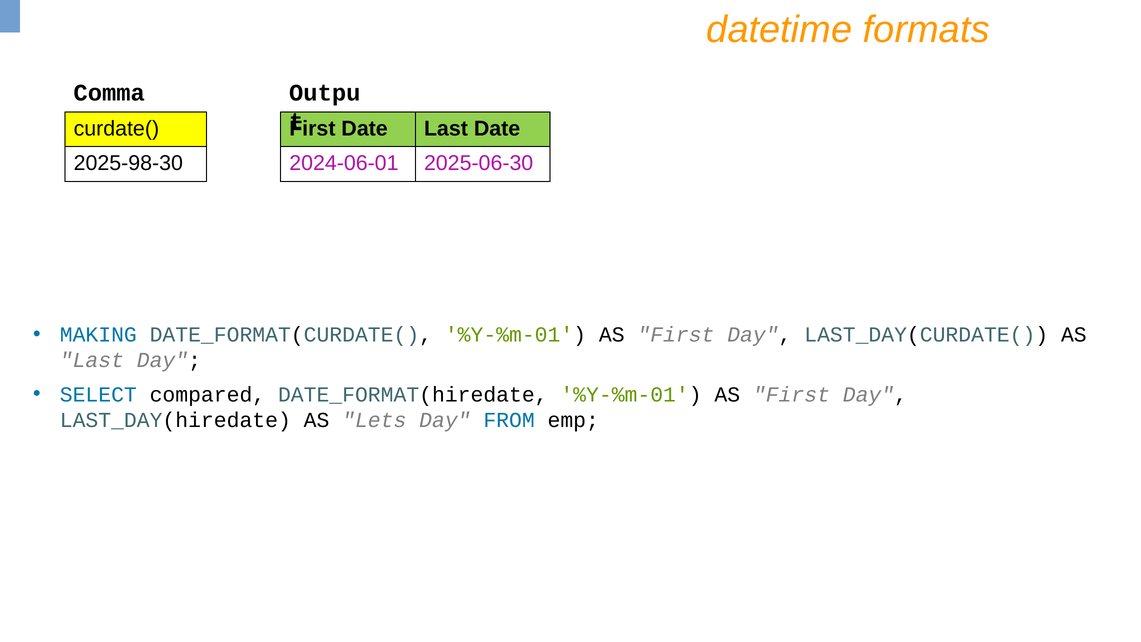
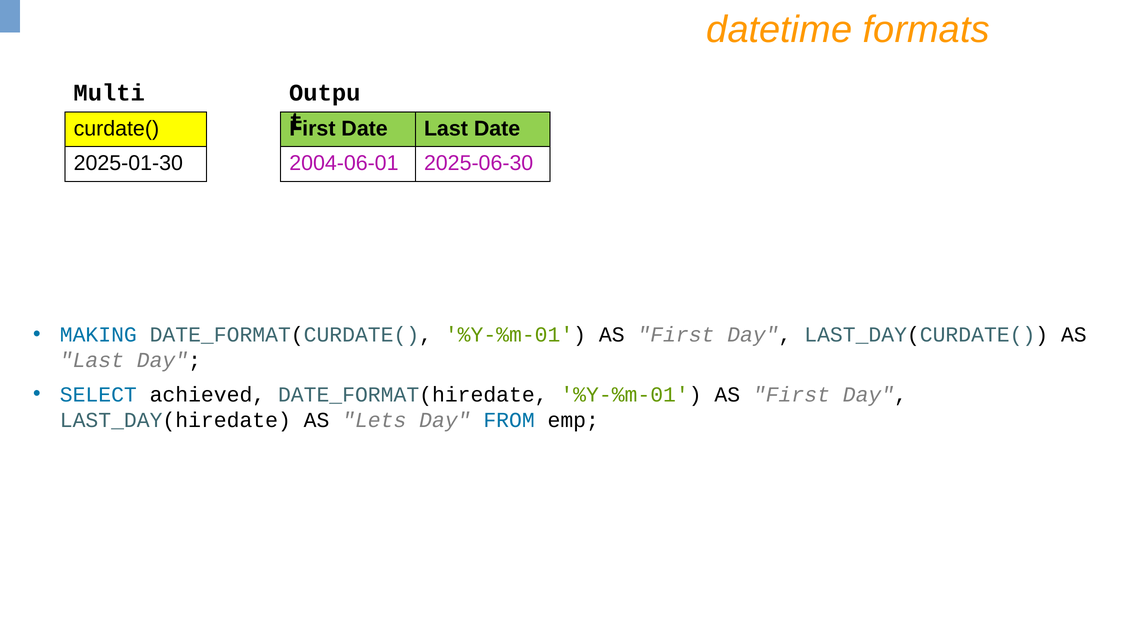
Comma: Comma -> Multi
2025-98-30: 2025-98-30 -> 2025-01-30
2024-06-01: 2024-06-01 -> 2004-06-01
compared: compared -> achieved
